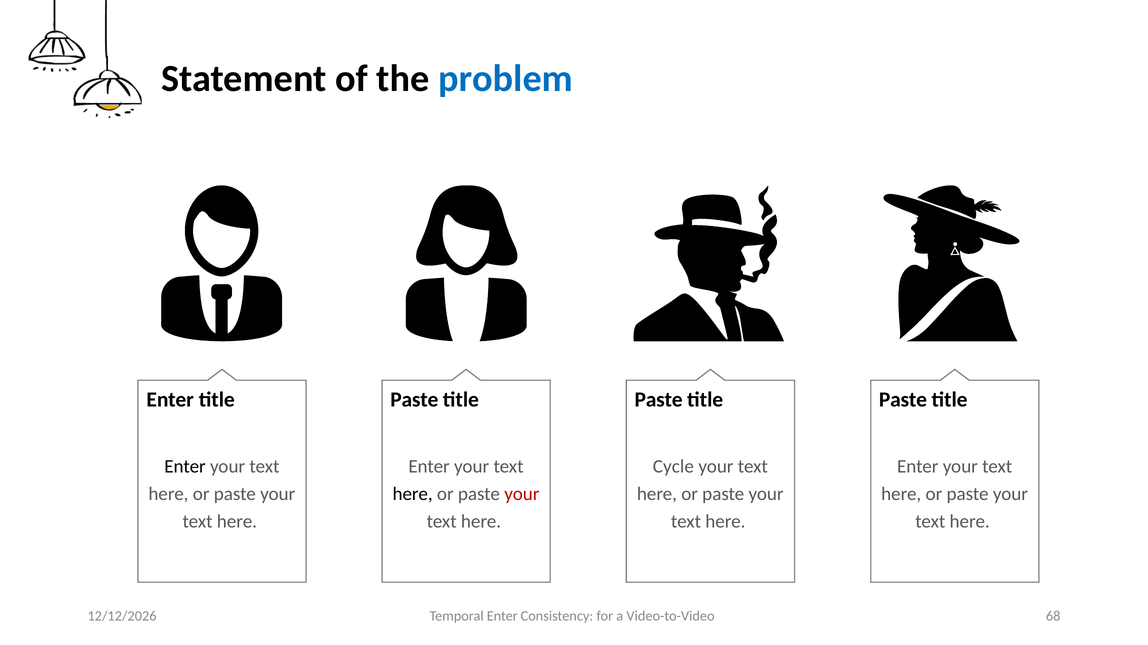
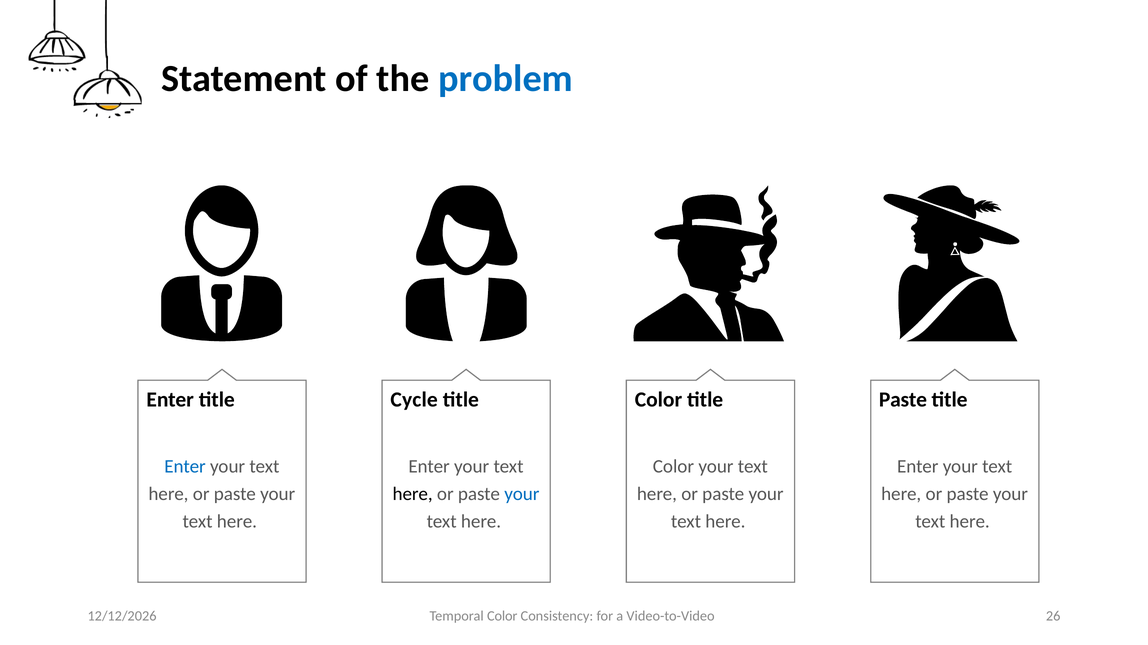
Paste at (414, 400): Paste -> Cycle
Paste at (659, 400): Paste -> Color
Enter at (185, 467) colour: black -> blue
Cycle at (673, 467): Cycle -> Color
your at (522, 495) colour: red -> blue
Temporal Enter: Enter -> Color
68: 68 -> 26
